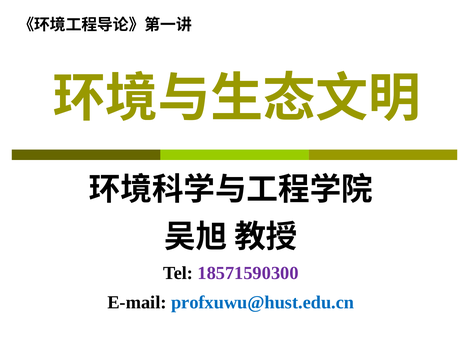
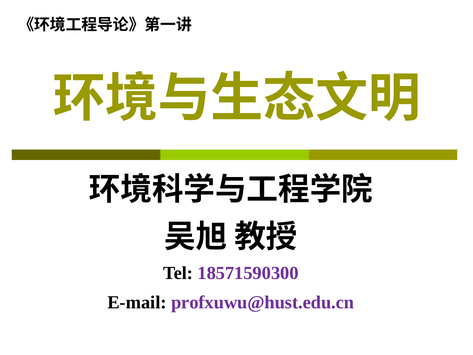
profxuwu@hust.edu.cn colour: blue -> purple
